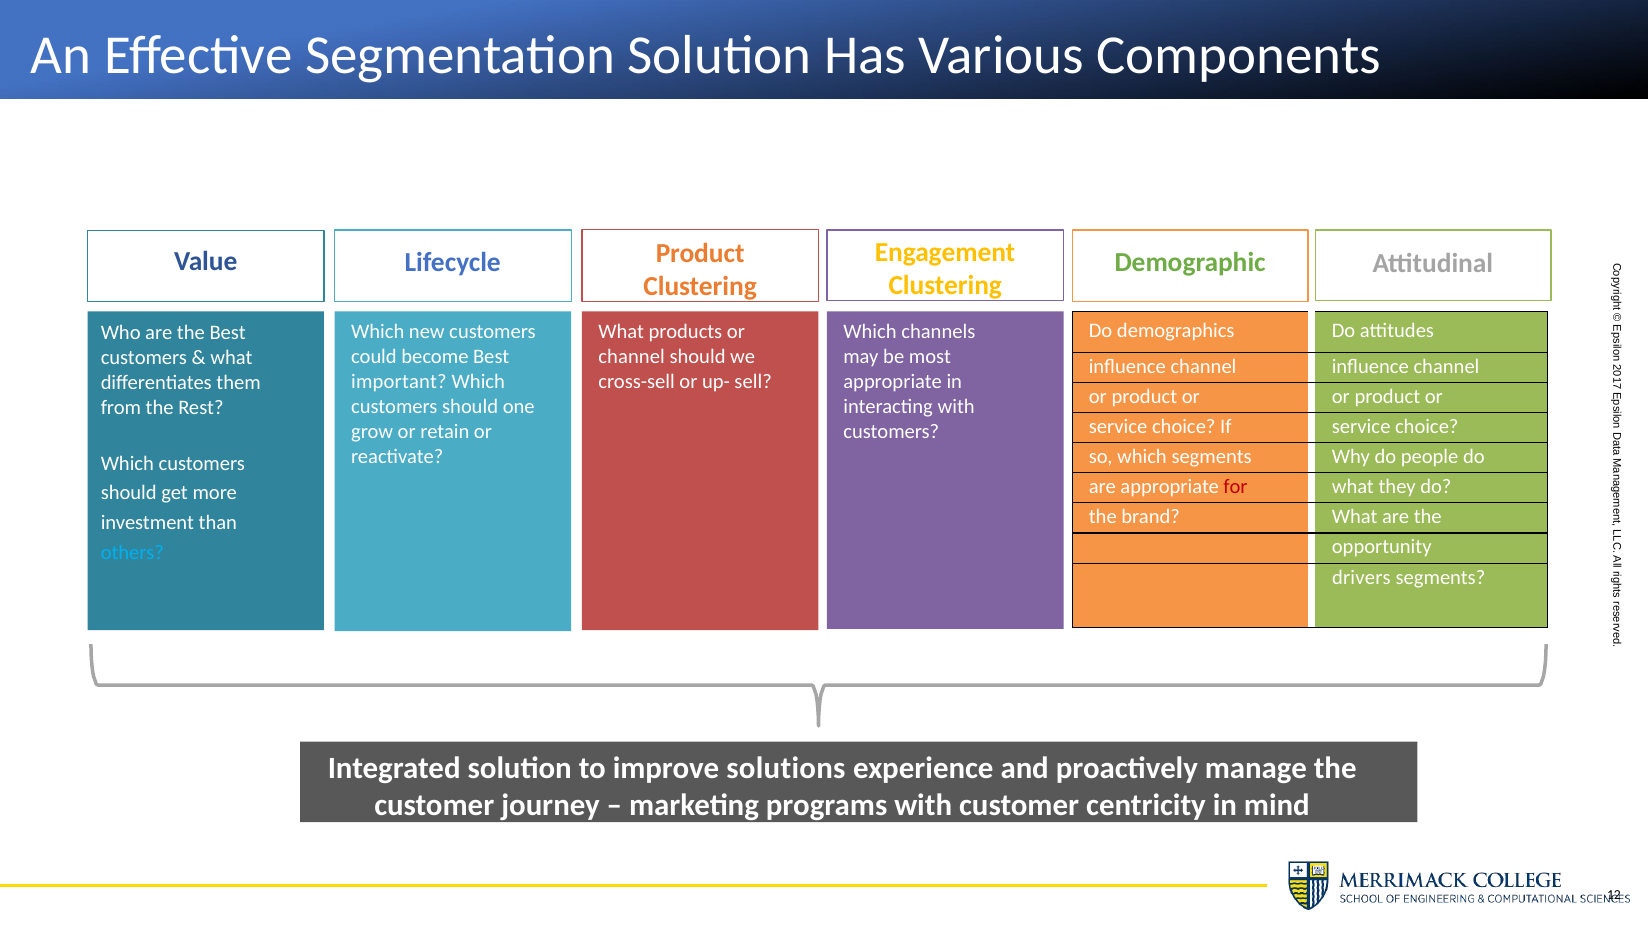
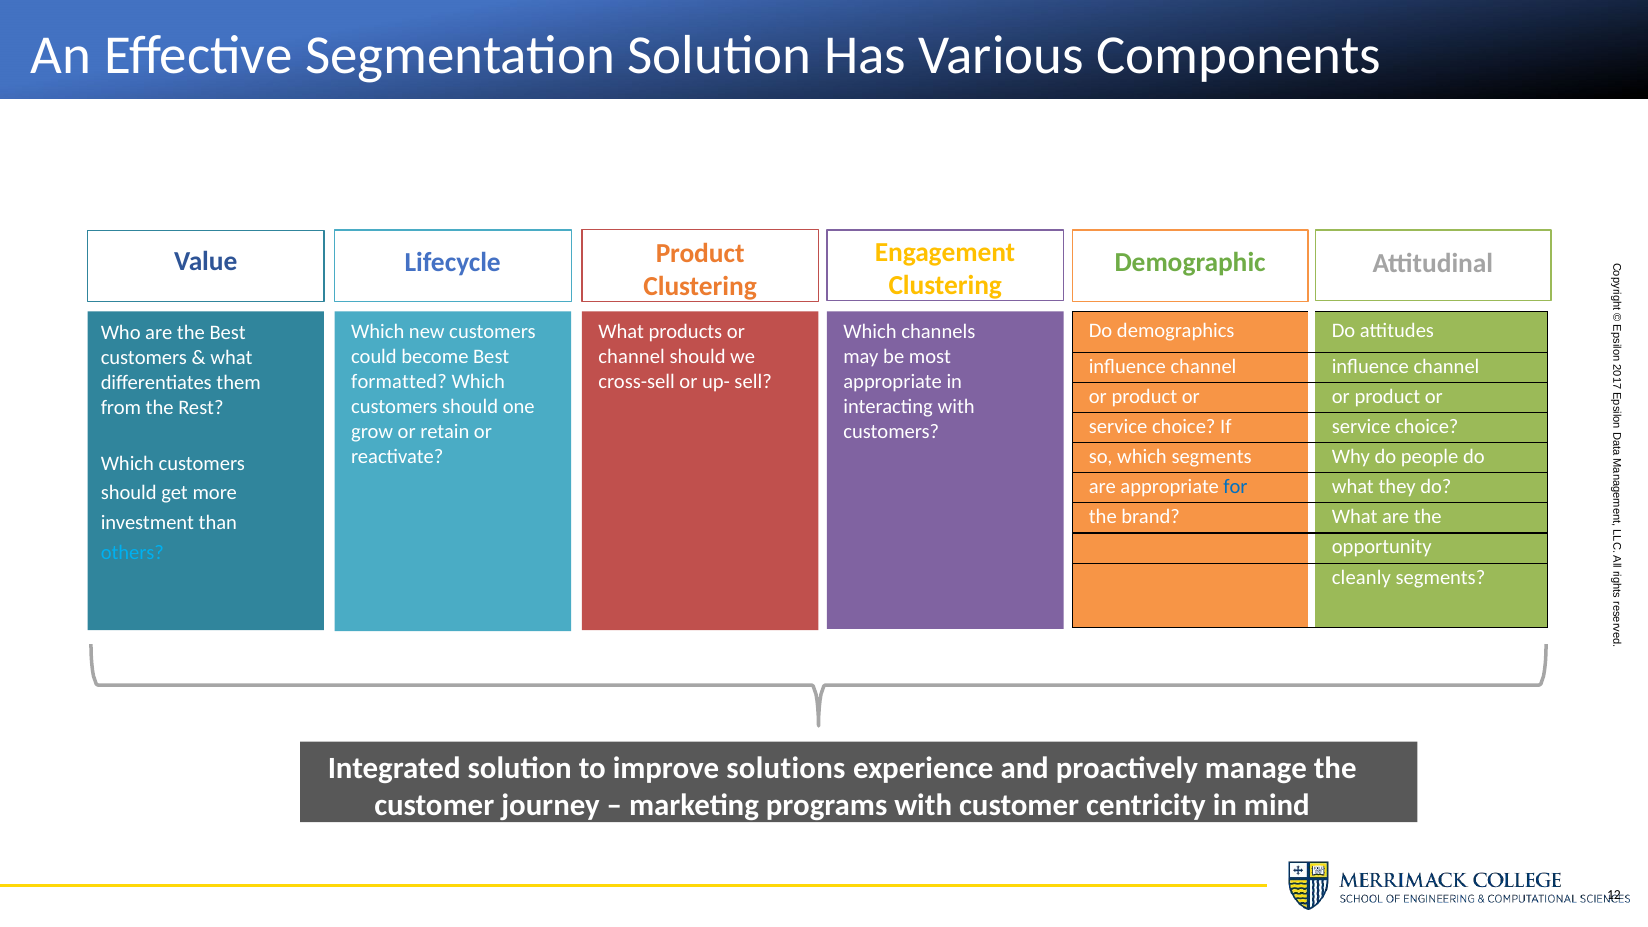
important: important -> formatted
for colour: red -> blue
drivers: drivers -> cleanly
